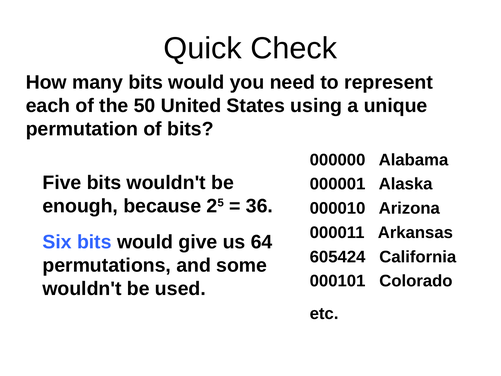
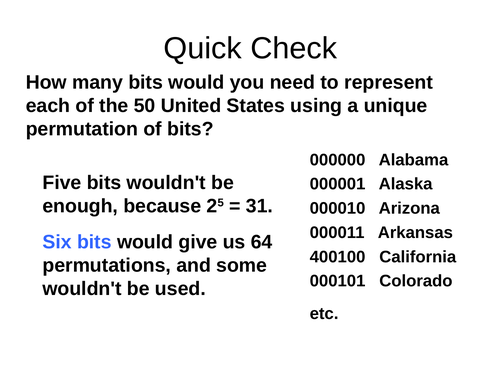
36: 36 -> 31
605424: 605424 -> 400100
